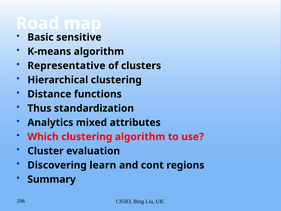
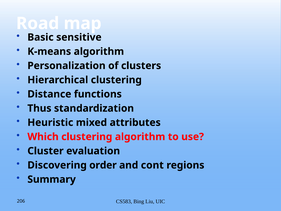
Representative: Representative -> Personalization
Analytics: Analytics -> Heuristic
learn: learn -> order
